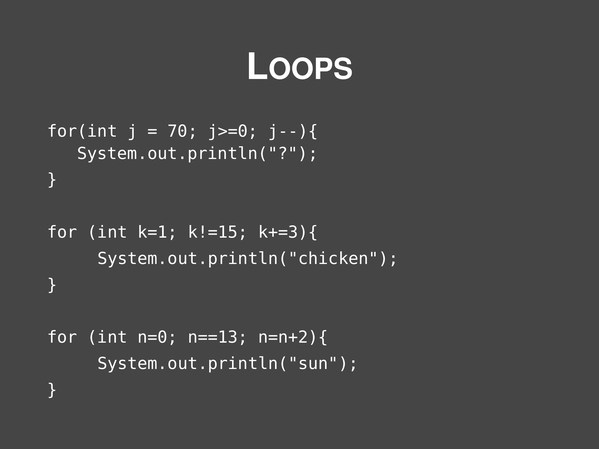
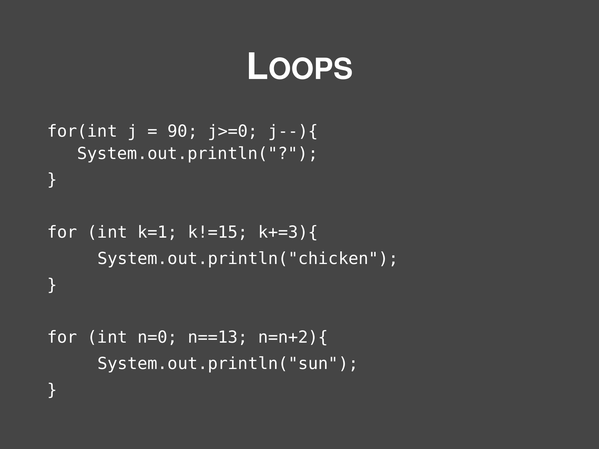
70: 70 -> 90
